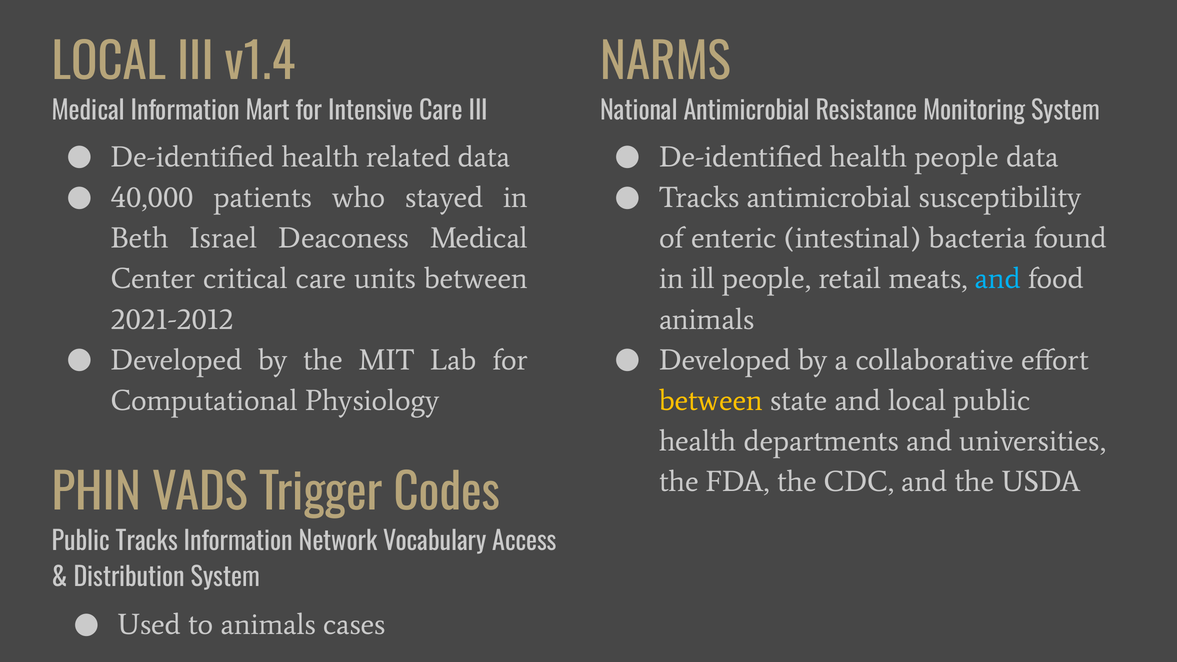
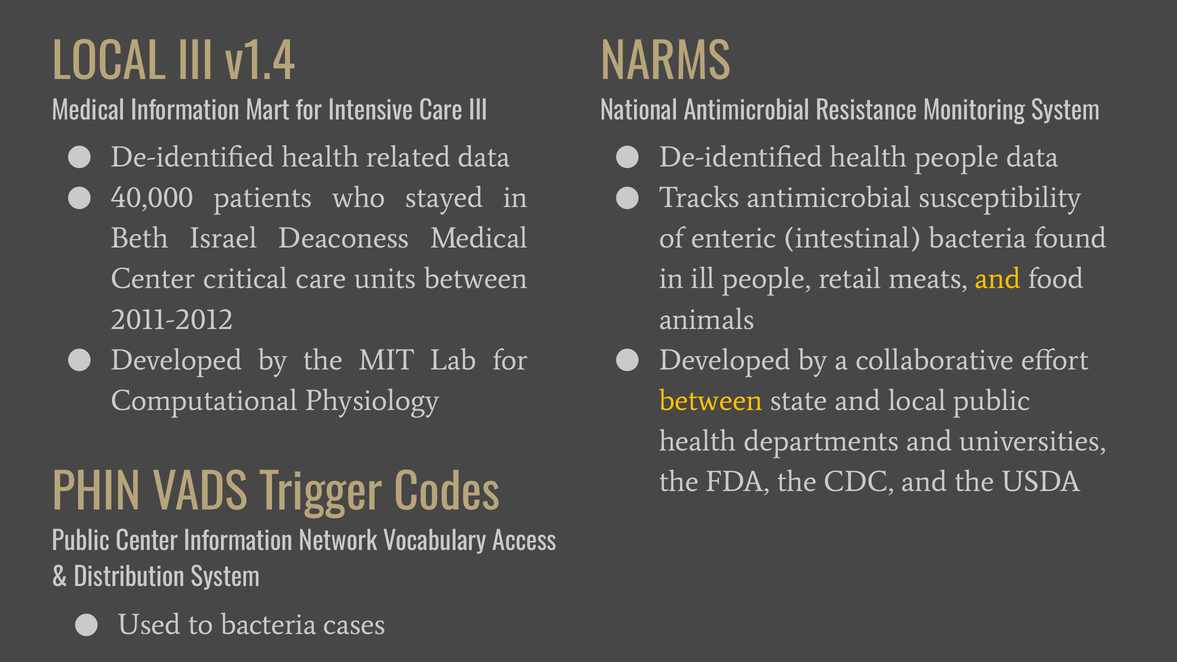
and at (998, 279) colour: light blue -> yellow
2021-2012: 2021-2012 -> 2011-2012
Public Tracks: Tracks -> Center
to animals: animals -> bacteria
